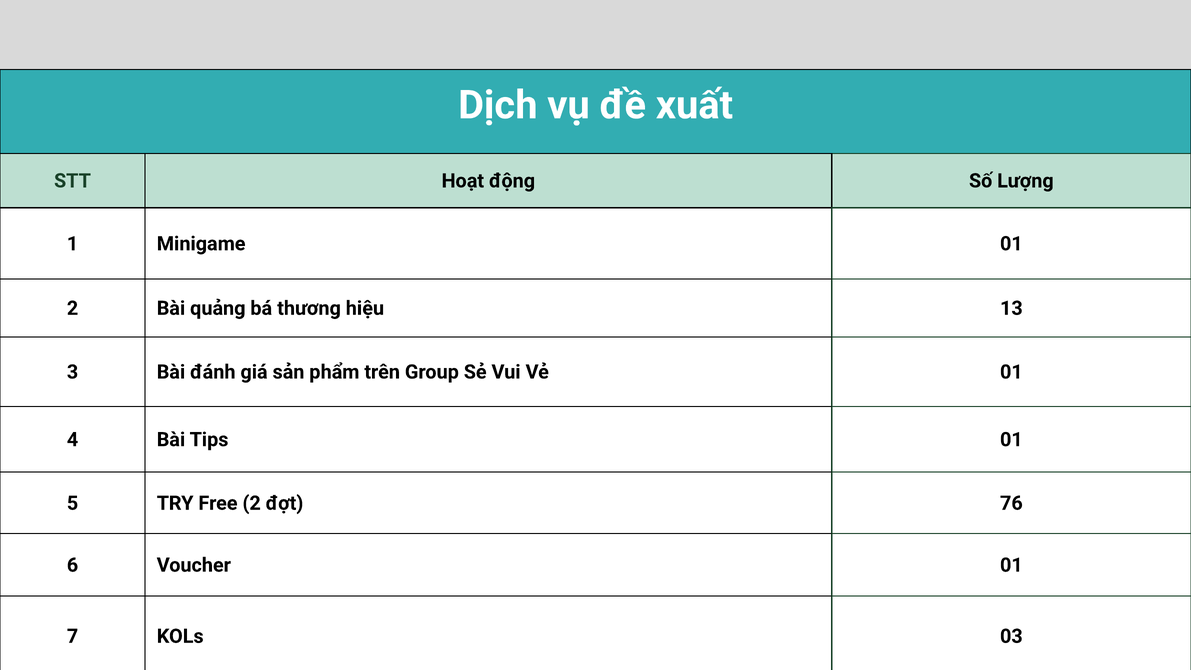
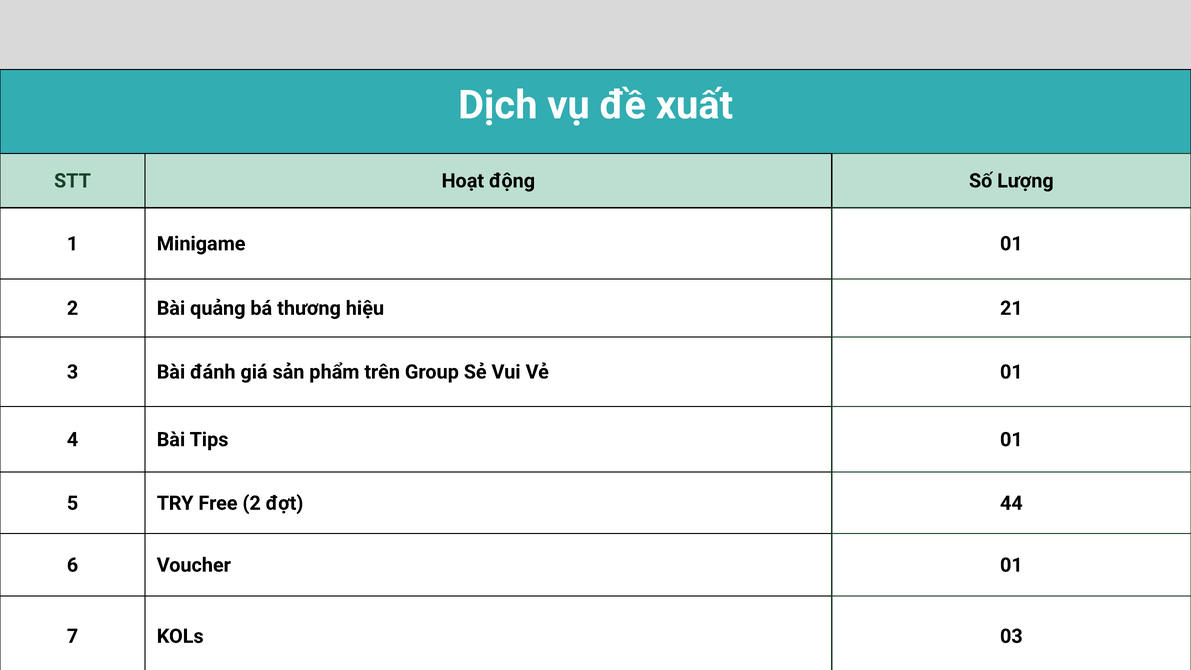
13: 13 -> 21
76: 76 -> 44
